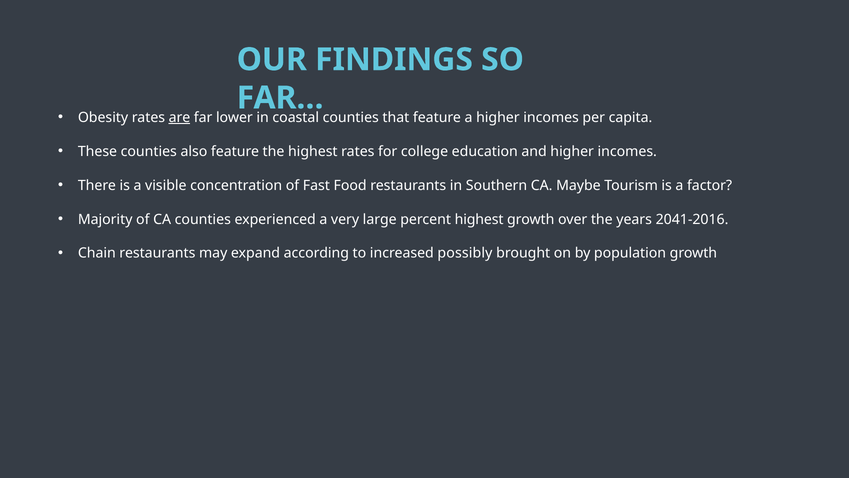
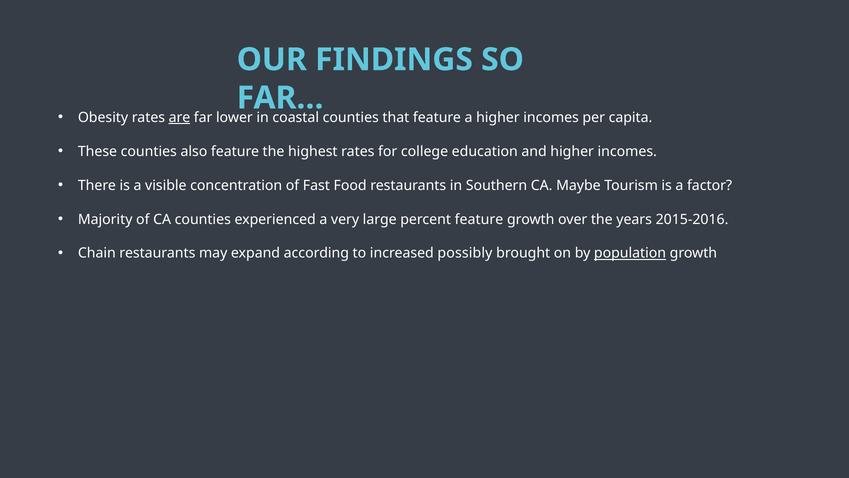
percent highest: highest -> feature
2041-2016: 2041-2016 -> 2015-2016
population underline: none -> present
